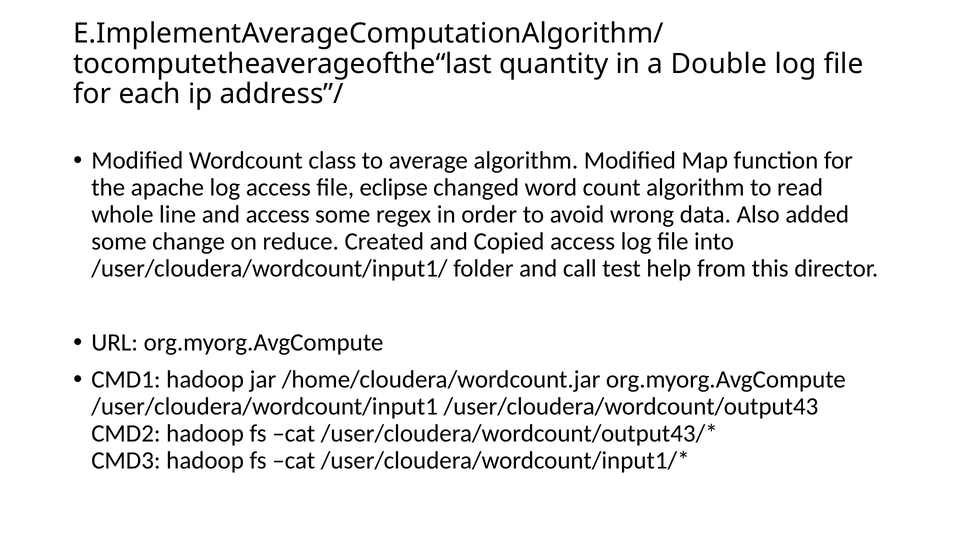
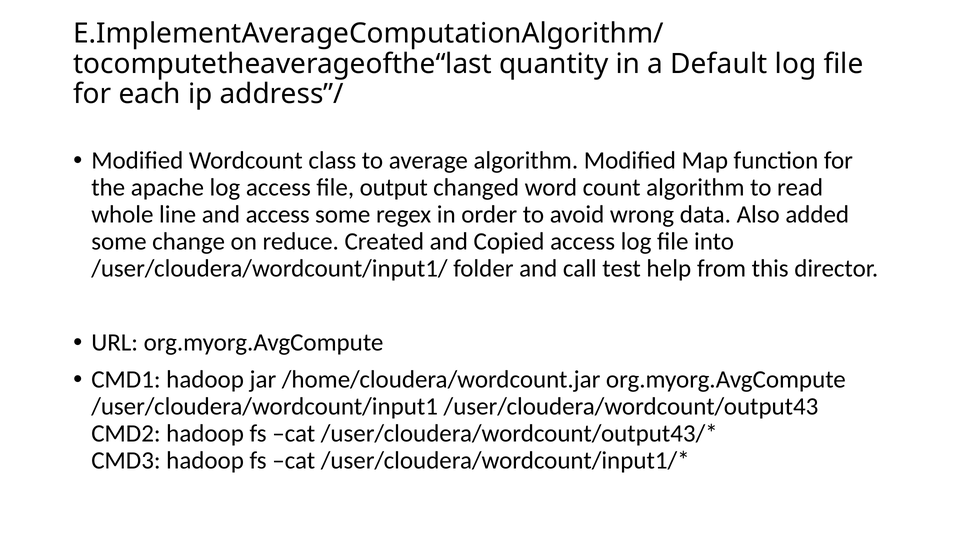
Double: Double -> Default
eclipse: eclipse -> output
